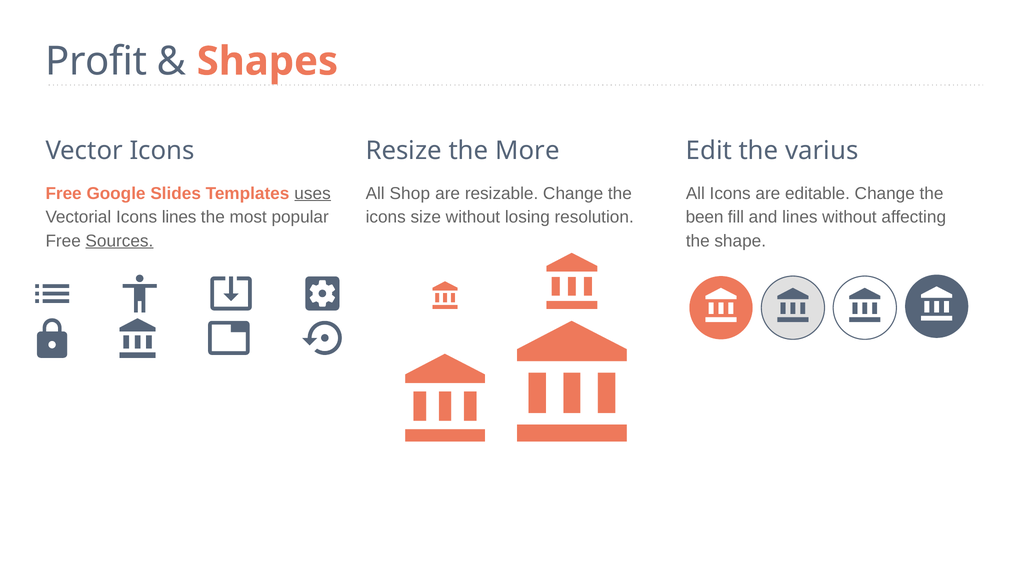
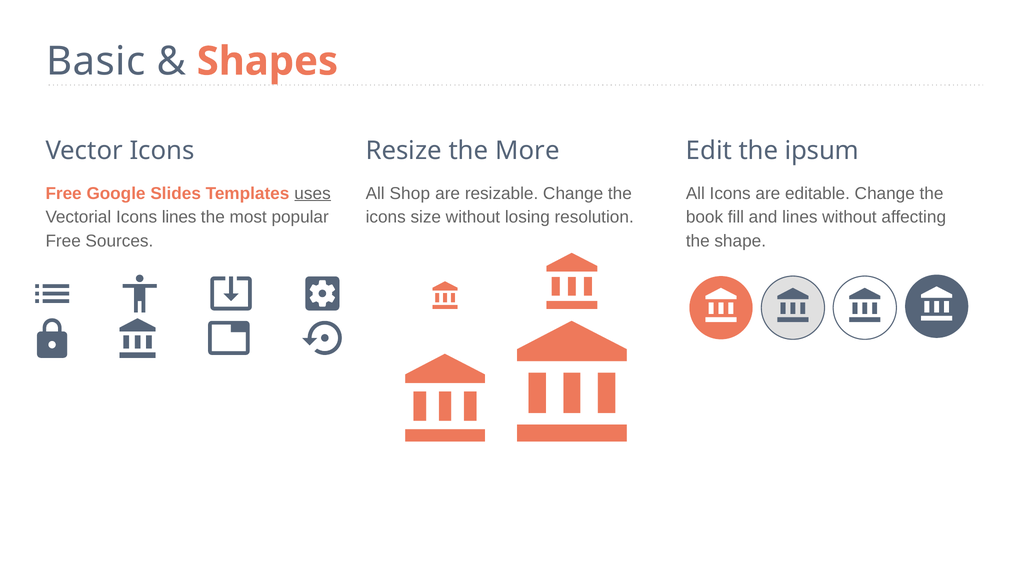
Profit: Profit -> Basic
varius: varius -> ipsum
been: been -> book
Sources underline: present -> none
